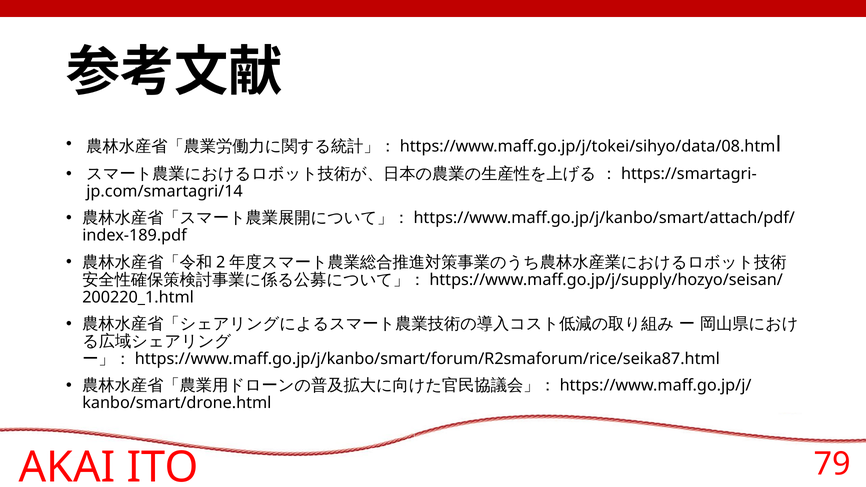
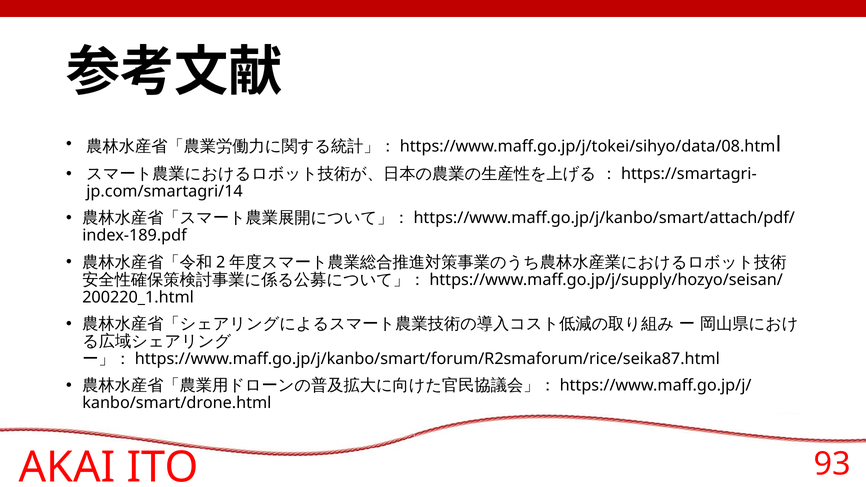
79: 79 -> 93
